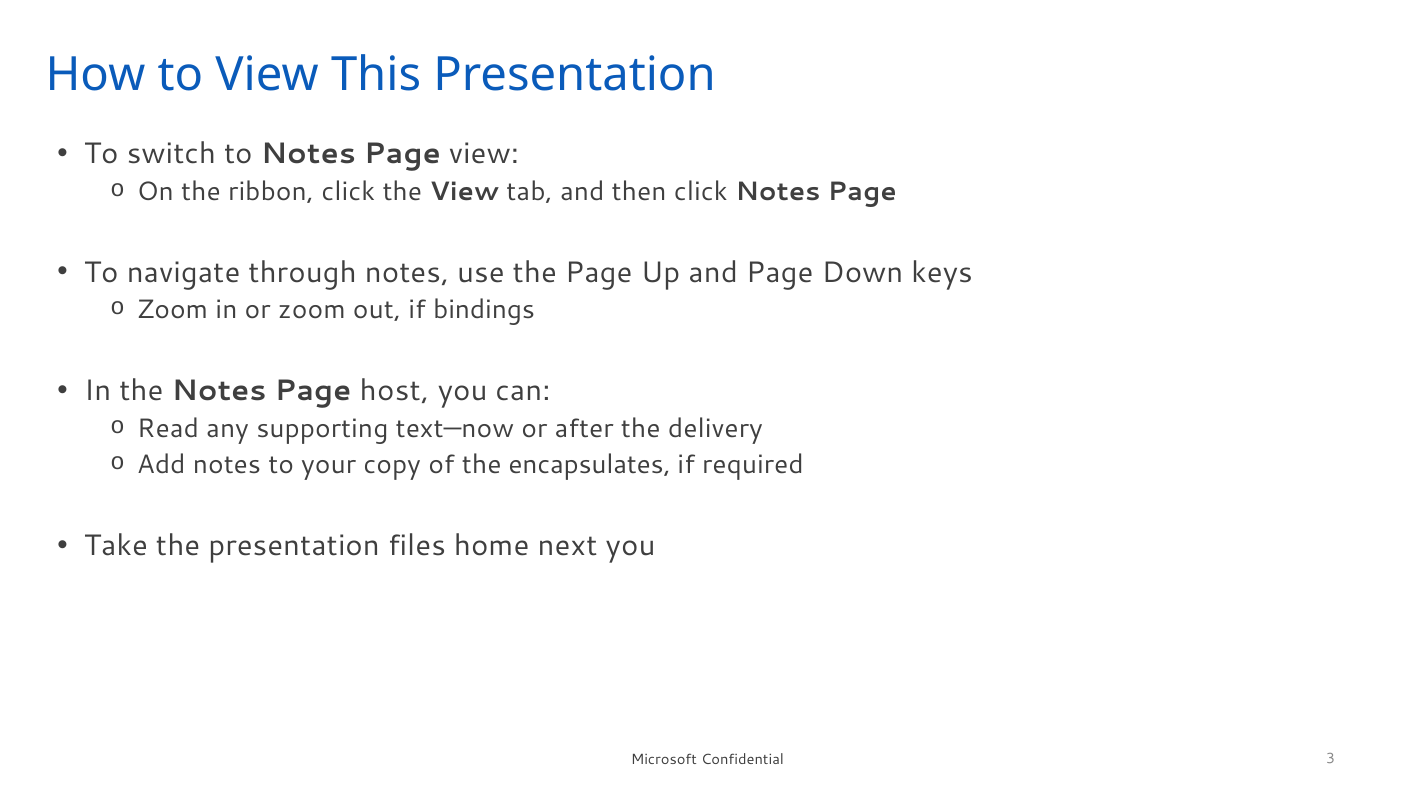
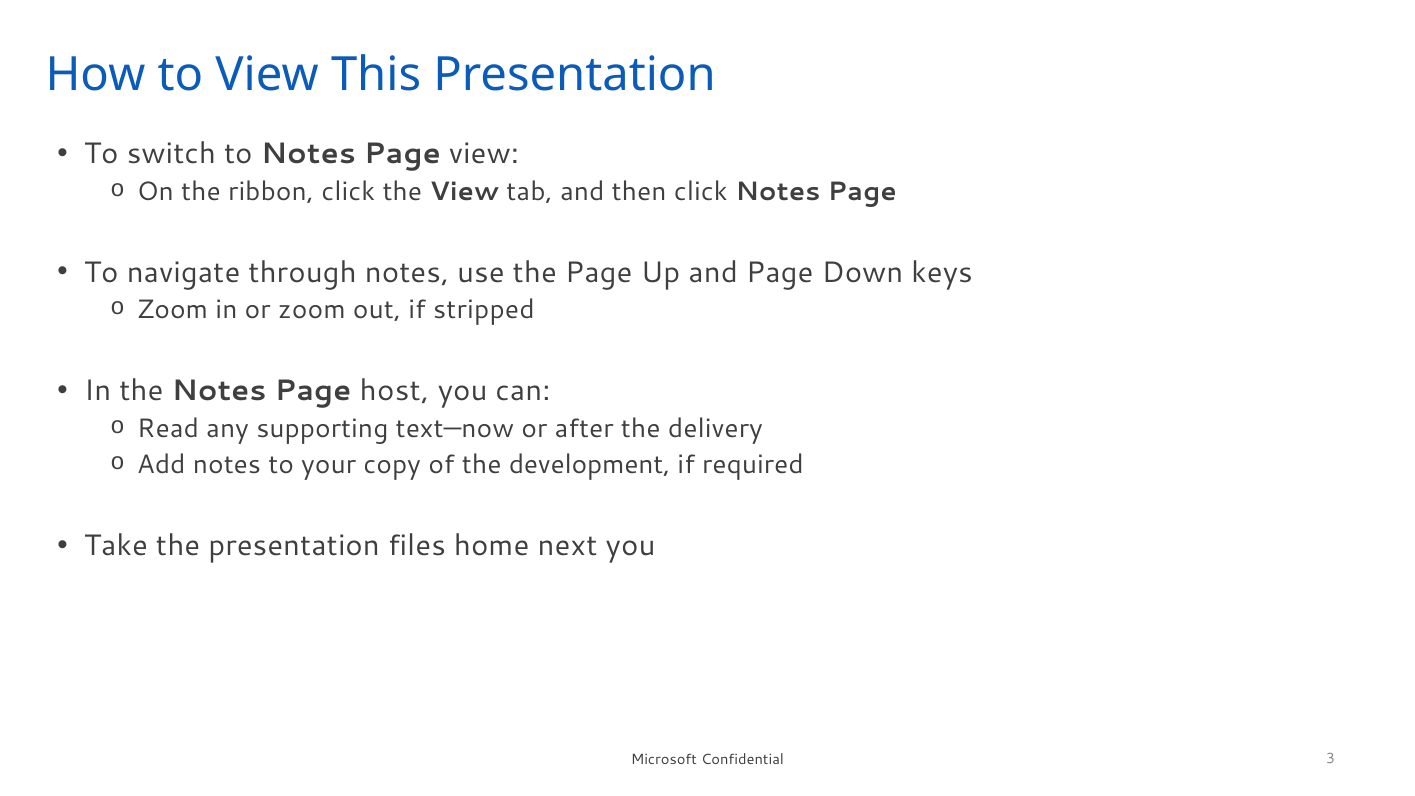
bindings: bindings -> stripped
encapsulates: encapsulates -> development
